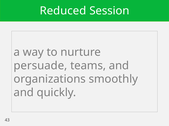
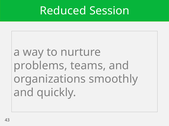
persuade: persuade -> problems
